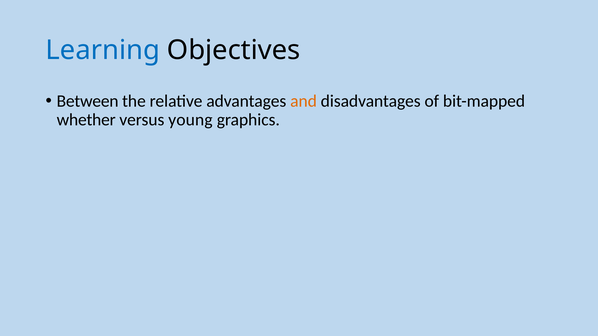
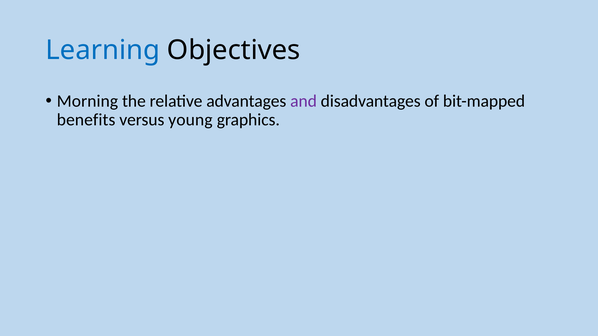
Between: Between -> Morning
and colour: orange -> purple
whether: whether -> benefits
